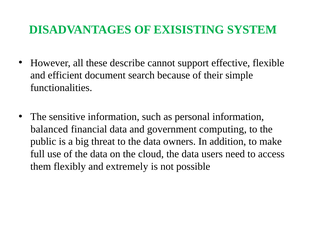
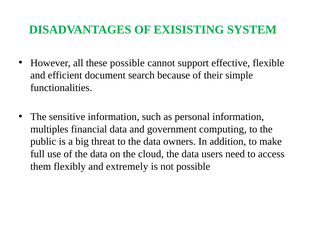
these describe: describe -> possible
balanced: balanced -> multiples
